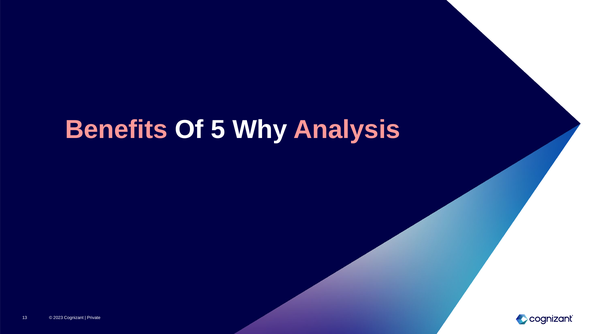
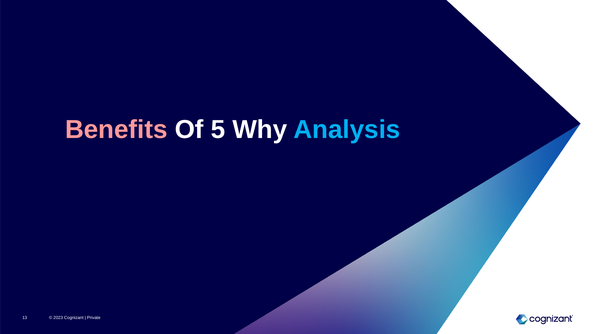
Analysis colour: pink -> light blue
